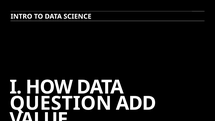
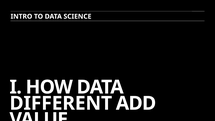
QUESTION: QUESTION -> DIFFERENT
